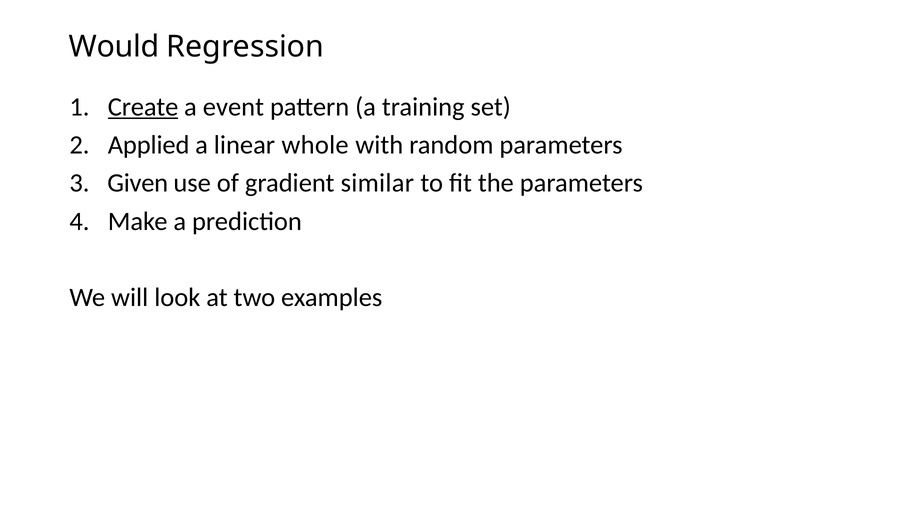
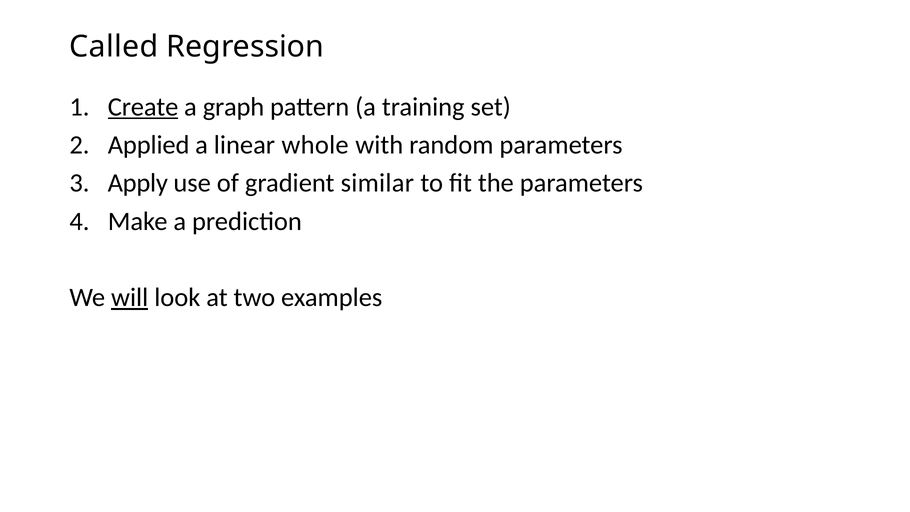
Would: Would -> Called
event: event -> graph
Given: Given -> Apply
will underline: none -> present
